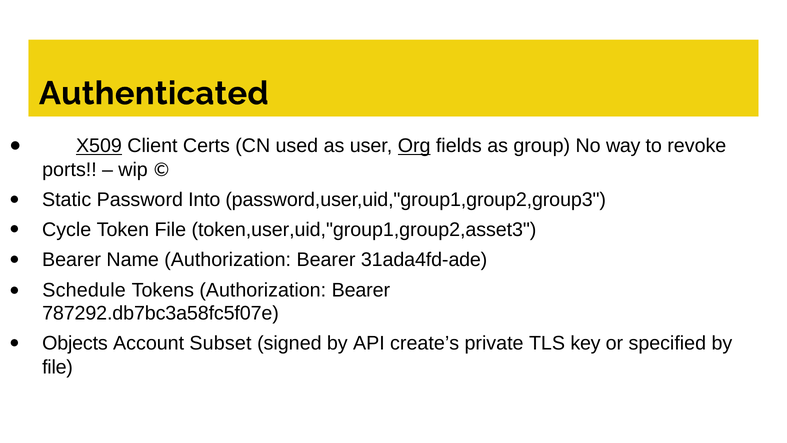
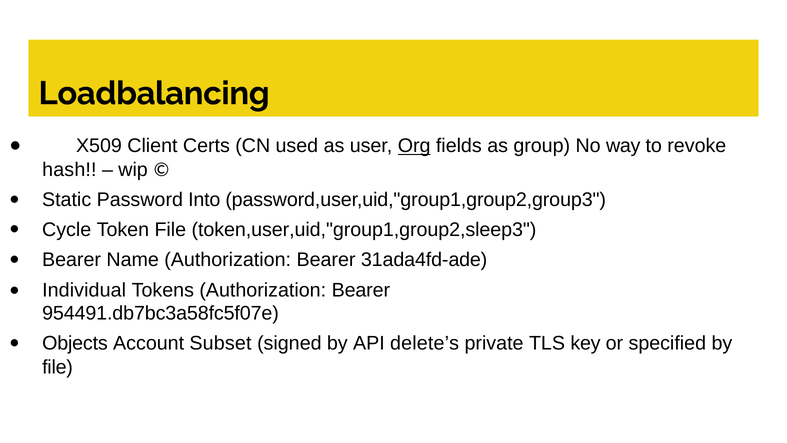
Authenticated: Authenticated -> Loadbalancing
X509 underline: present -> none
ports: ports -> hash
token,user,uid,"group1,group2,asset3: token,user,uid,"group1,group2,asset3 -> token,user,uid,"group1,group2,sleep3
Schedule: Schedule -> Individual
787292.db7bc3a58fc5f07e: 787292.db7bc3a58fc5f07e -> 954491.db7bc3a58fc5f07e
create’s: create’s -> delete’s
